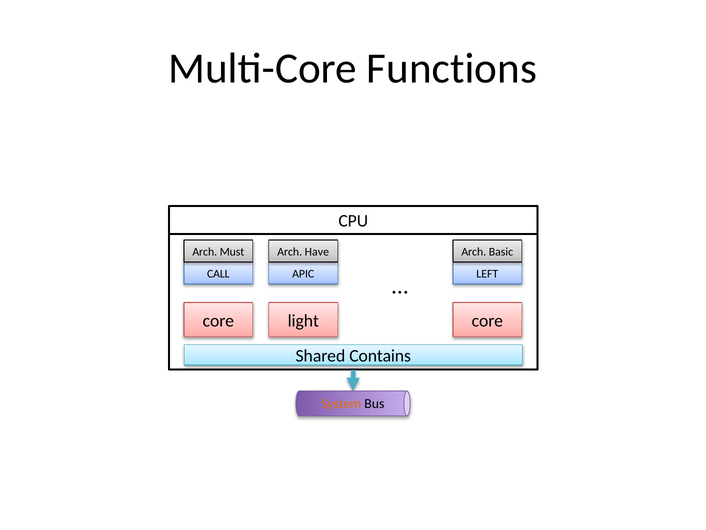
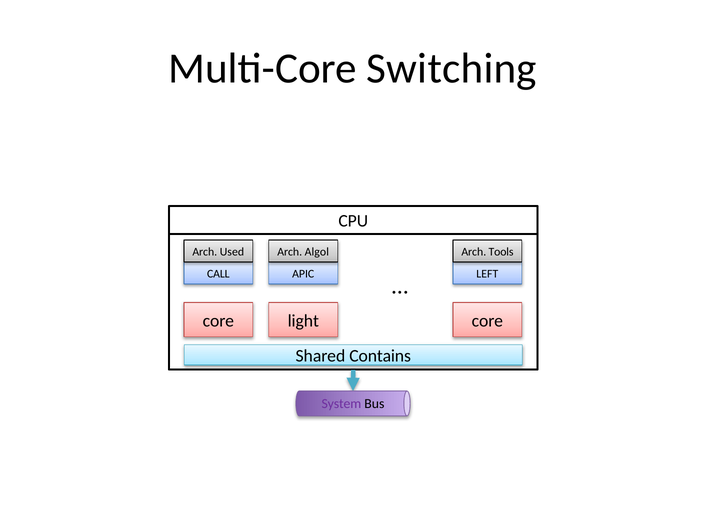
Functions: Functions -> Switching
Must: Must -> Used
Have: Have -> Algol
Basic: Basic -> Tools
System colour: orange -> purple
